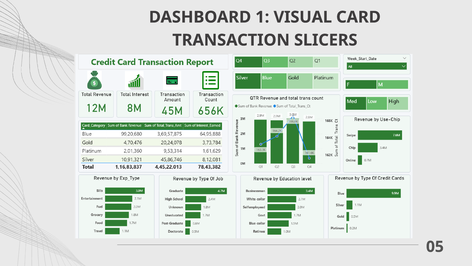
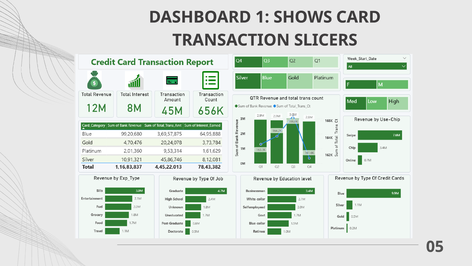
VISUAL: VISUAL -> SHOWS
